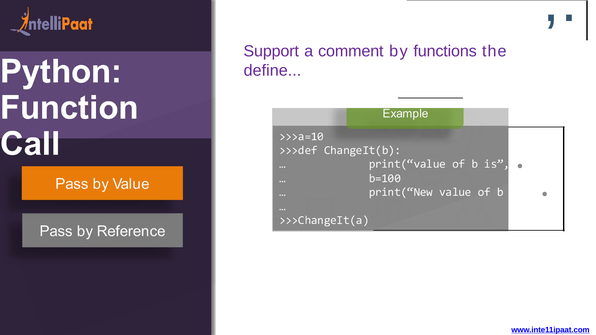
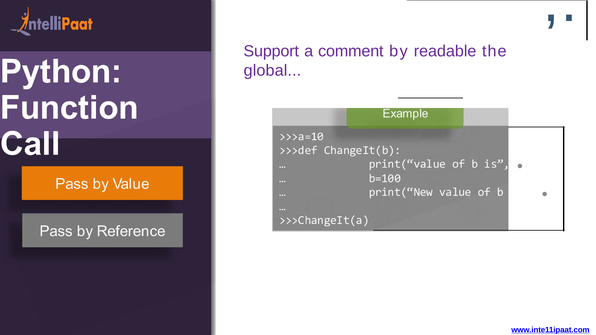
functions: functions -> readable
define: define -> global
